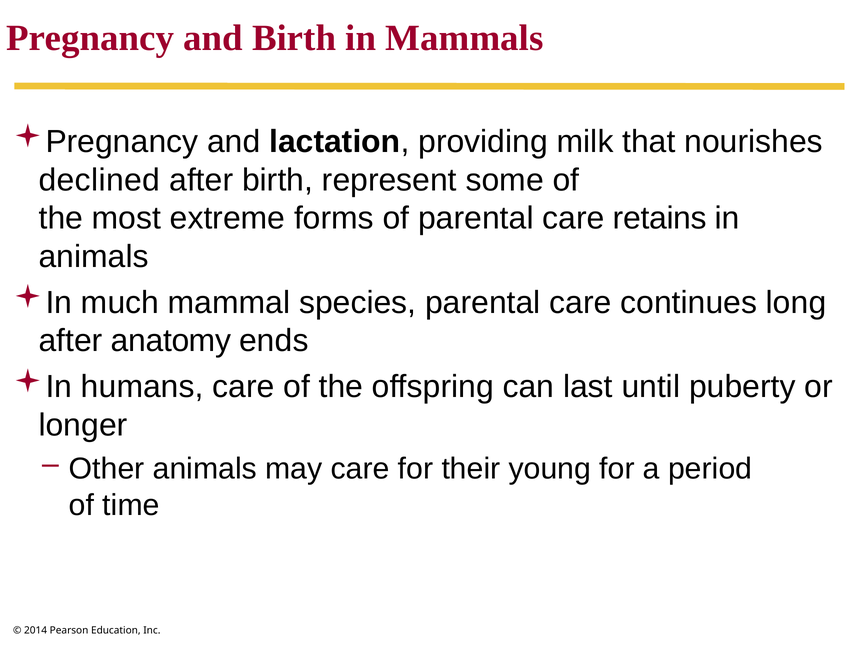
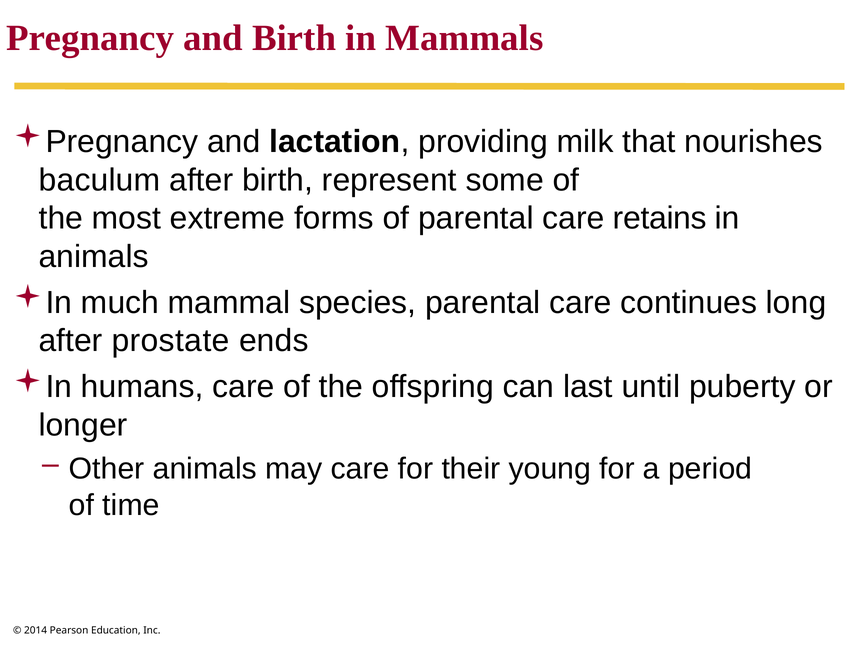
declined: declined -> baculum
anatomy: anatomy -> prostate
